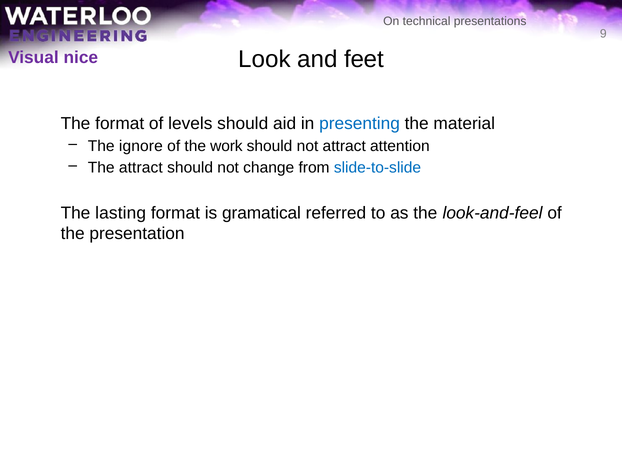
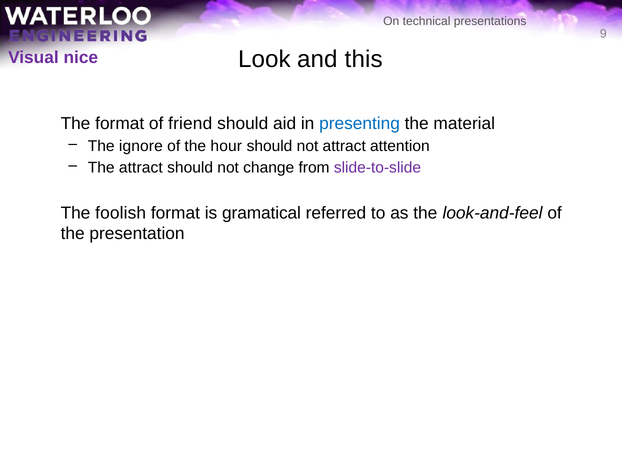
feet: feet -> this
levels: levels -> friend
work: work -> hour
slide-to-slide colour: blue -> purple
lasting: lasting -> foolish
